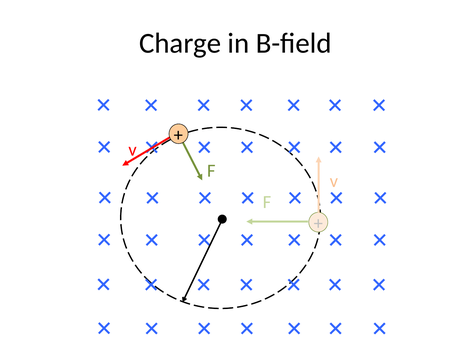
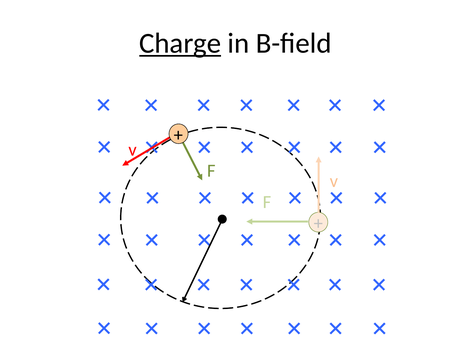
Charge underline: none -> present
